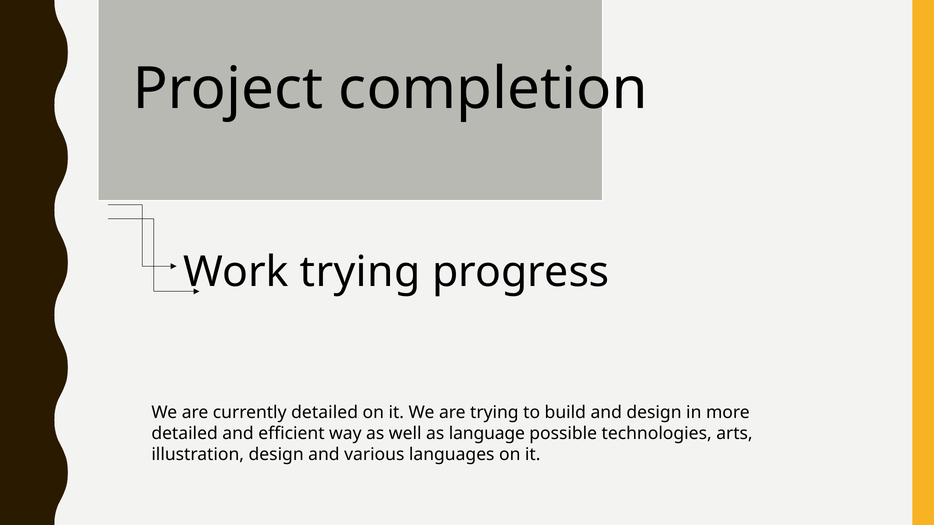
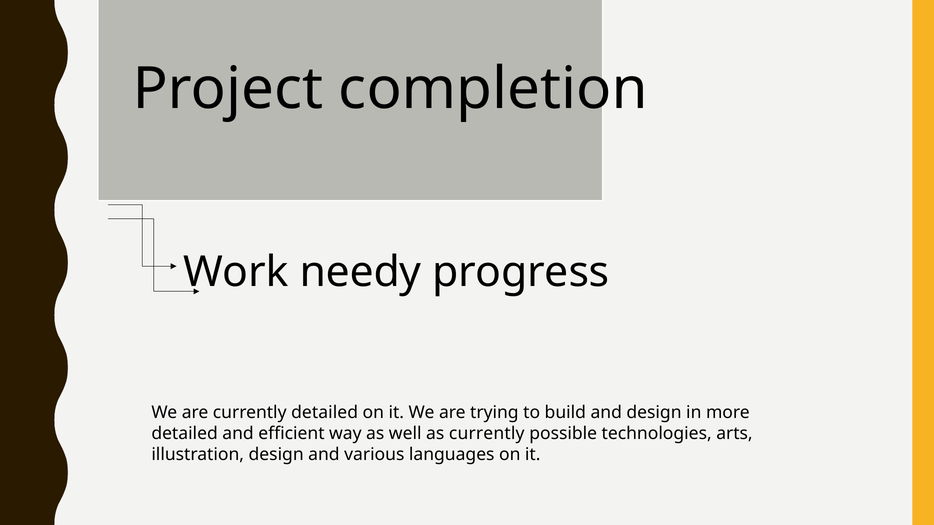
Work trying: trying -> needy
as language: language -> currently
